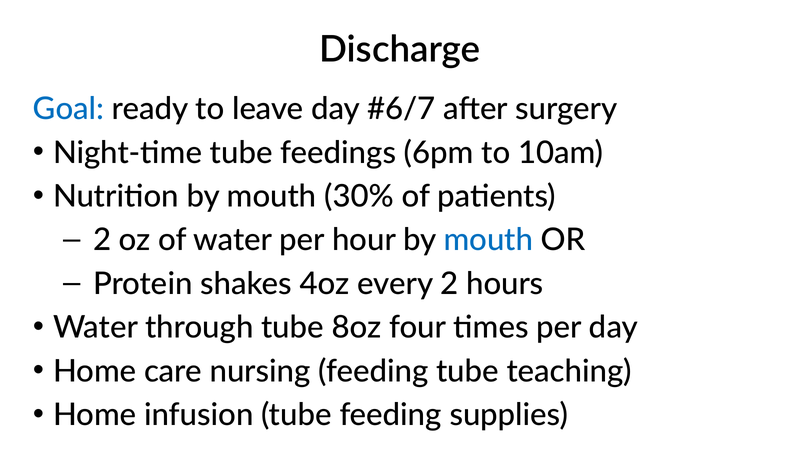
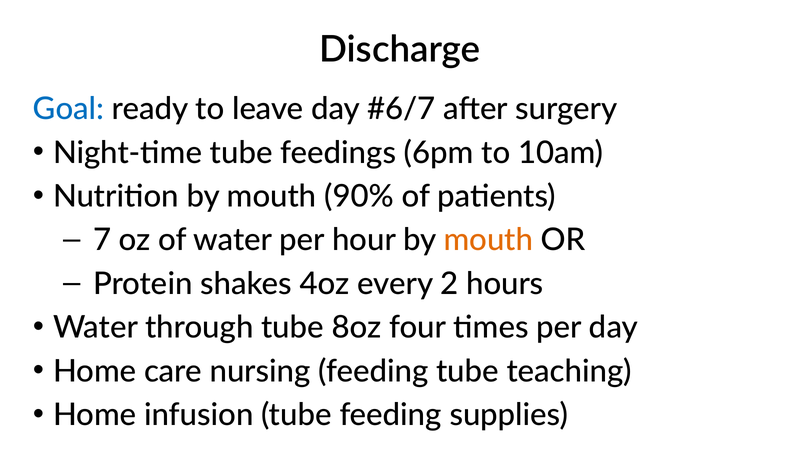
30%: 30% -> 90%
2 at (102, 240): 2 -> 7
mouth at (488, 240) colour: blue -> orange
